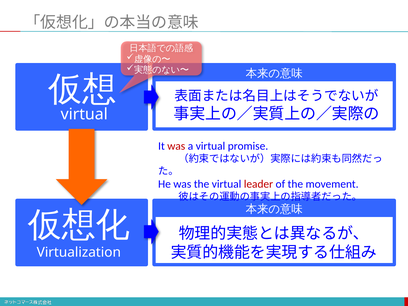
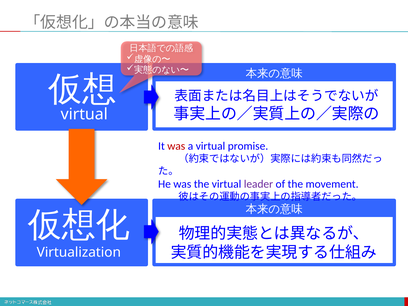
leader colour: red -> purple
